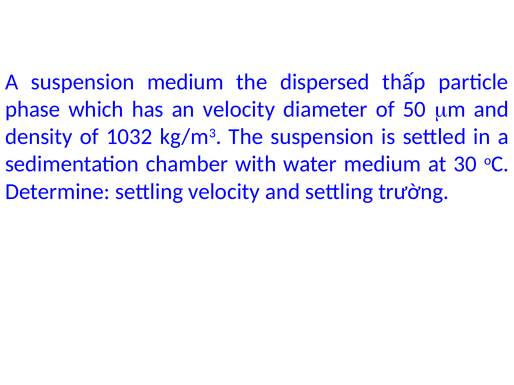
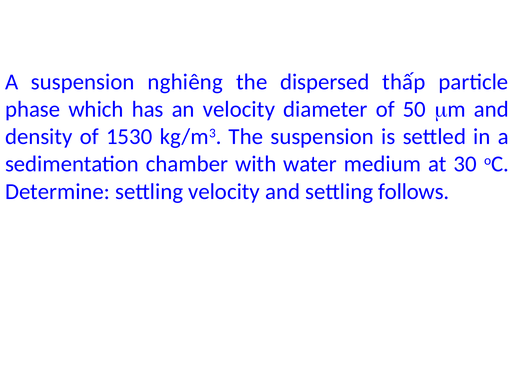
suspension medium: medium -> nghiêng
1032: 1032 -> 1530
trường: trường -> follows
